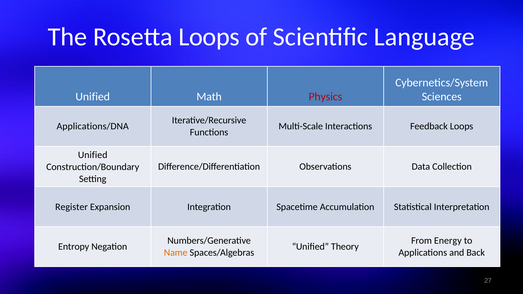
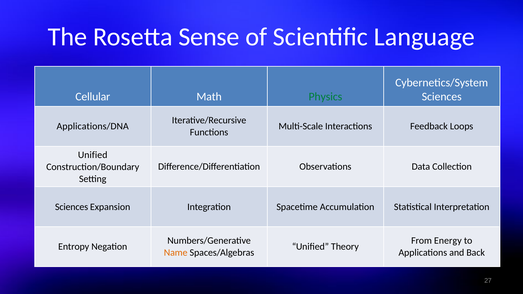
Rosetta Loops: Loops -> Sense
Unified at (93, 97): Unified -> Cellular
Physics colour: red -> green
Register at (72, 207): Register -> Sciences
